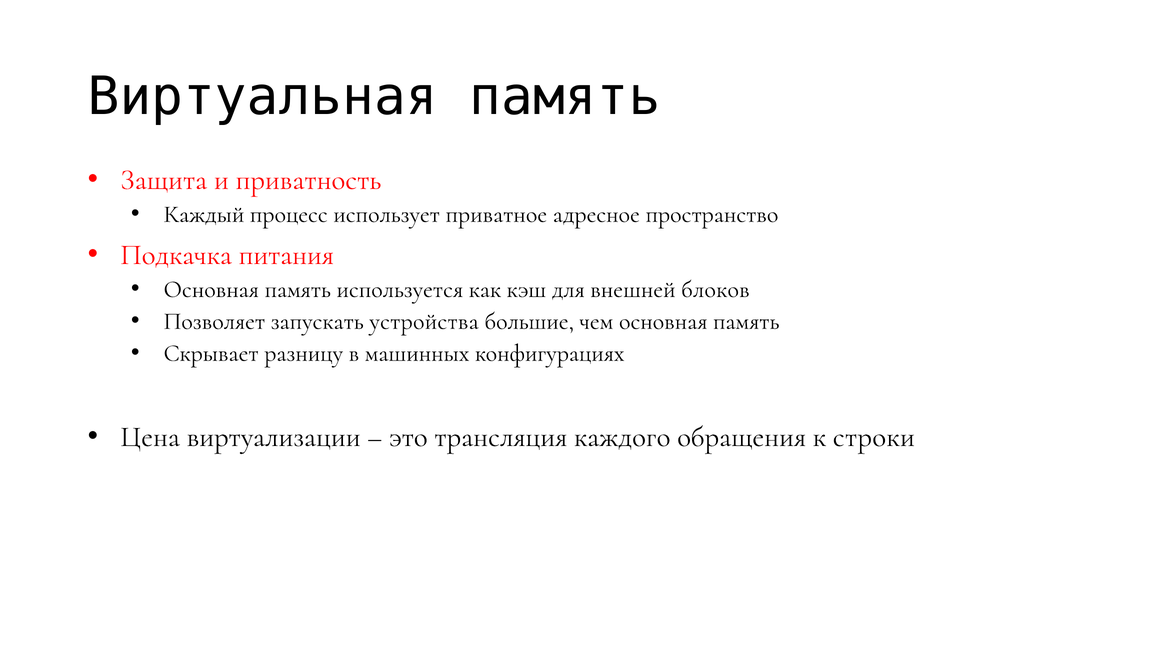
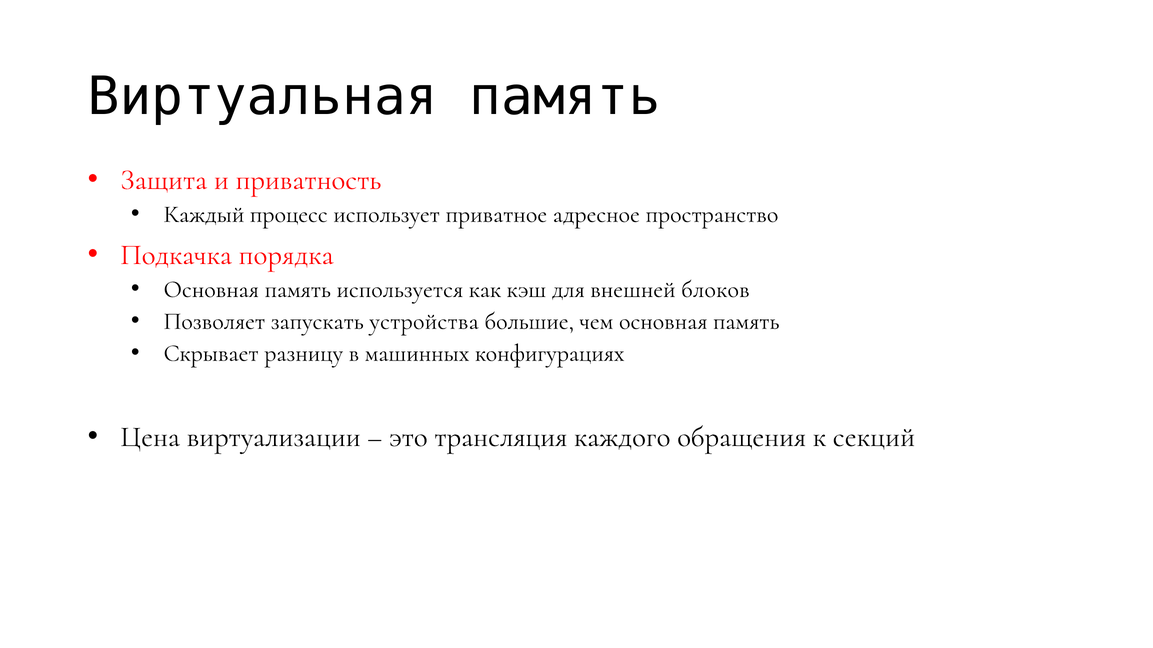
питания: питания -> порядка
строки: строки -> секций
